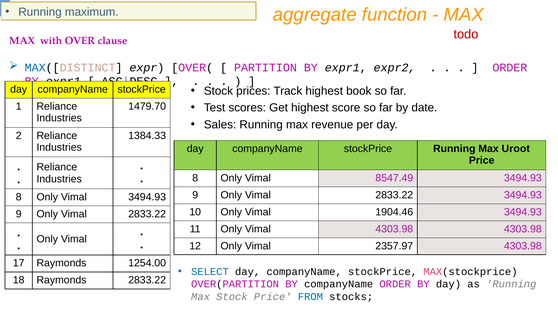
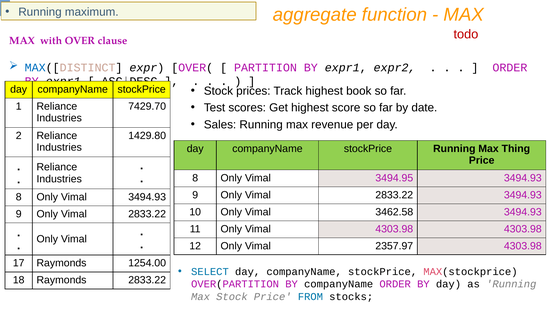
1479.70: 1479.70 -> 7429.70
1384.33: 1384.33 -> 1429.80
Uroot: Uroot -> Thing
8547.49: 8547.49 -> 3494.95
1904.46: 1904.46 -> 3462.58
